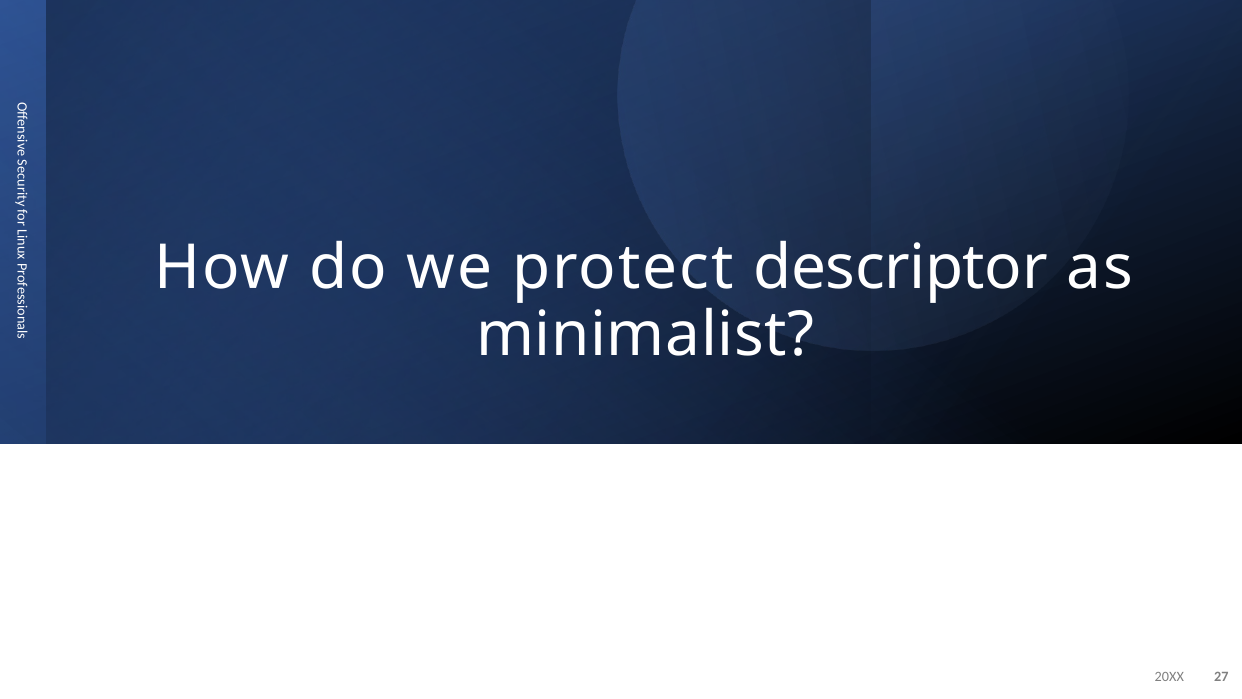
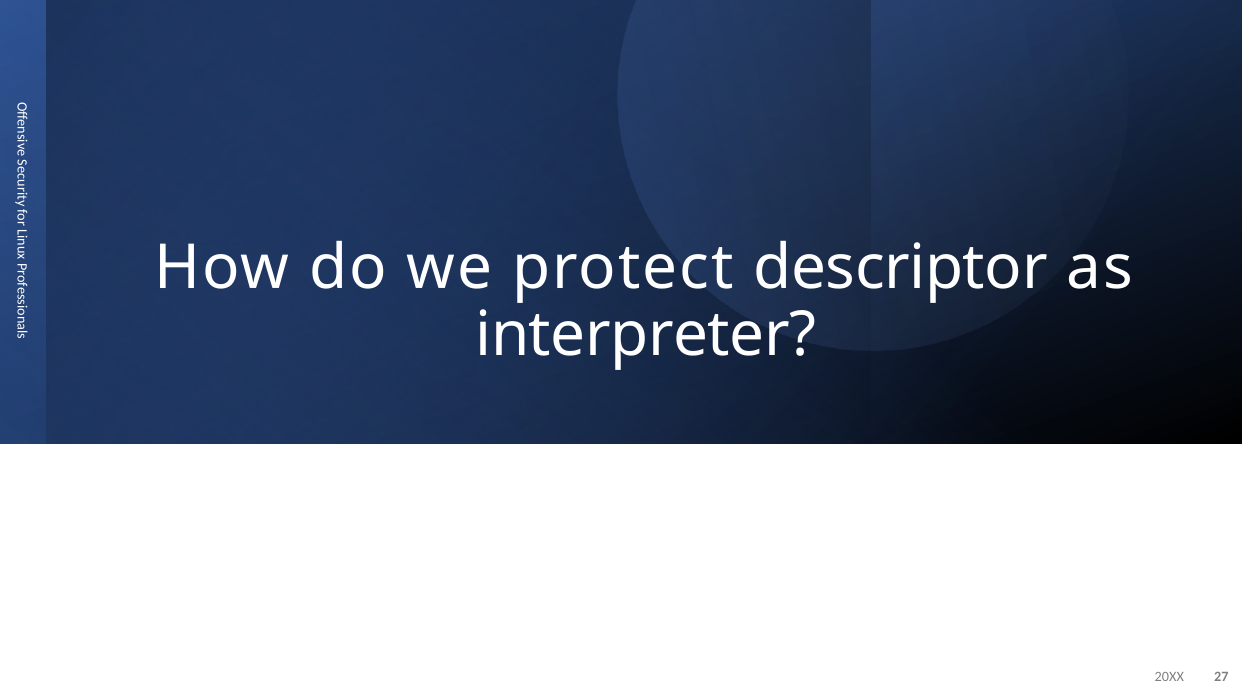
minimalist: minimalist -> interpreter
